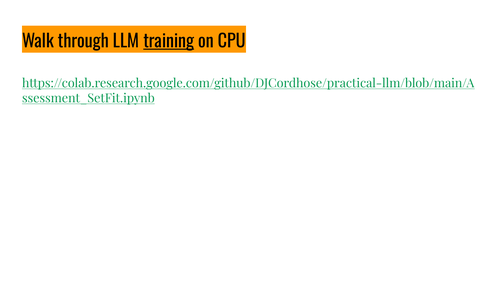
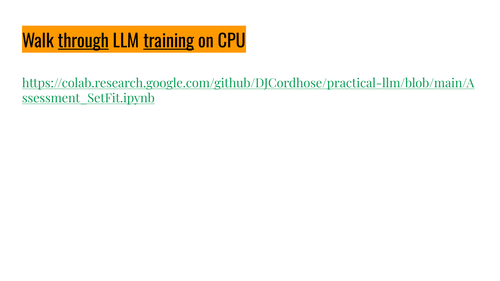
through underline: none -> present
